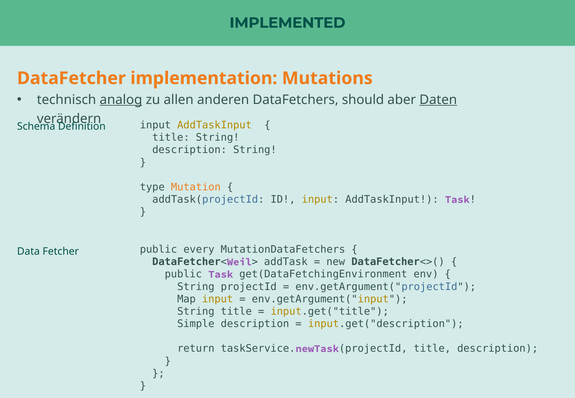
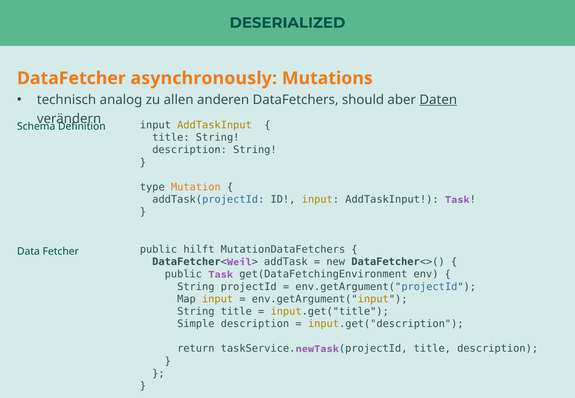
IMPLEMENTED: IMPLEMENTED -> DESERIALIZED
implementation: implementation -> asynchronously
analog underline: present -> none
every: every -> hilft
